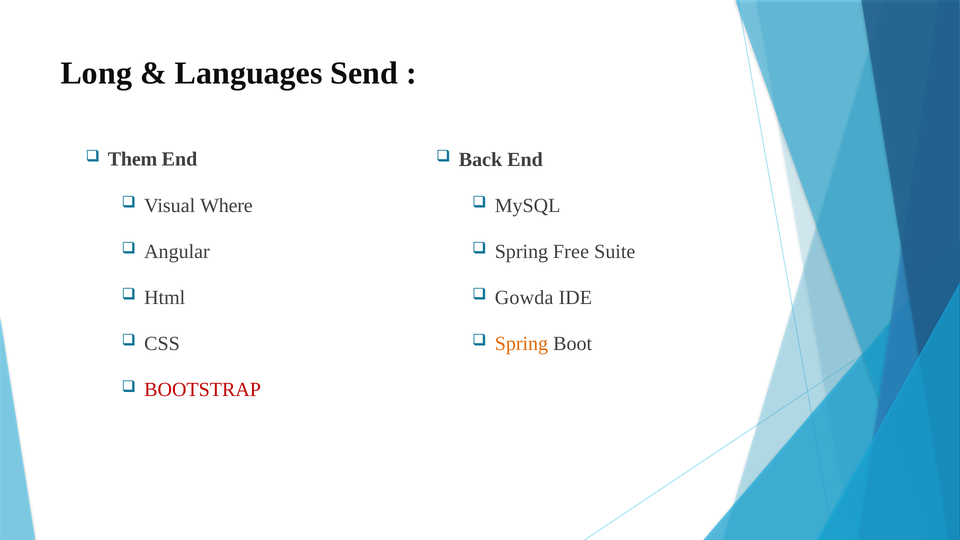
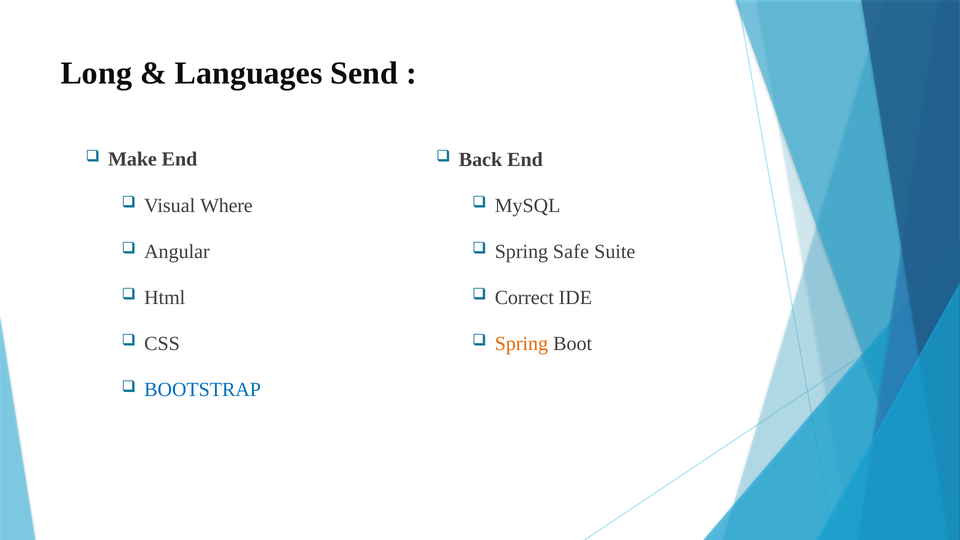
Them: Them -> Make
Free: Free -> Safe
Gowda: Gowda -> Correct
BOOTSTRAP colour: red -> blue
